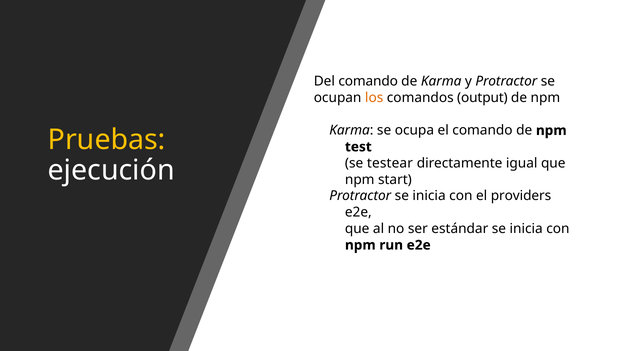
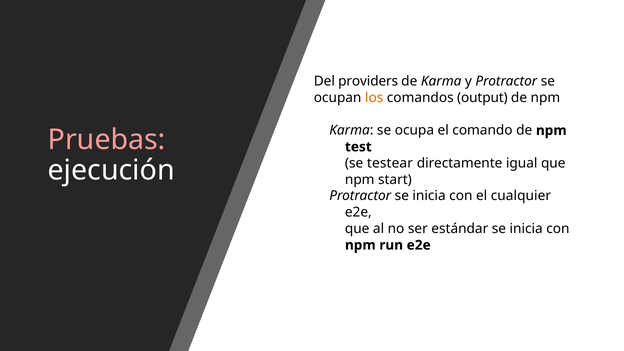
Del comando: comando -> providers
Pruebas colour: yellow -> pink
providers: providers -> cualquier
